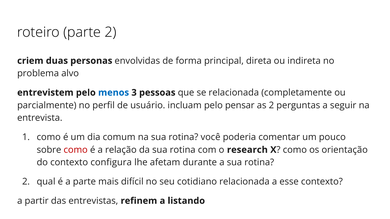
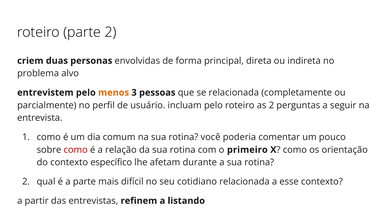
menos colour: blue -> orange
pelo pensar: pensar -> roteiro
research: research -> primeiro
configura: configura -> específico
